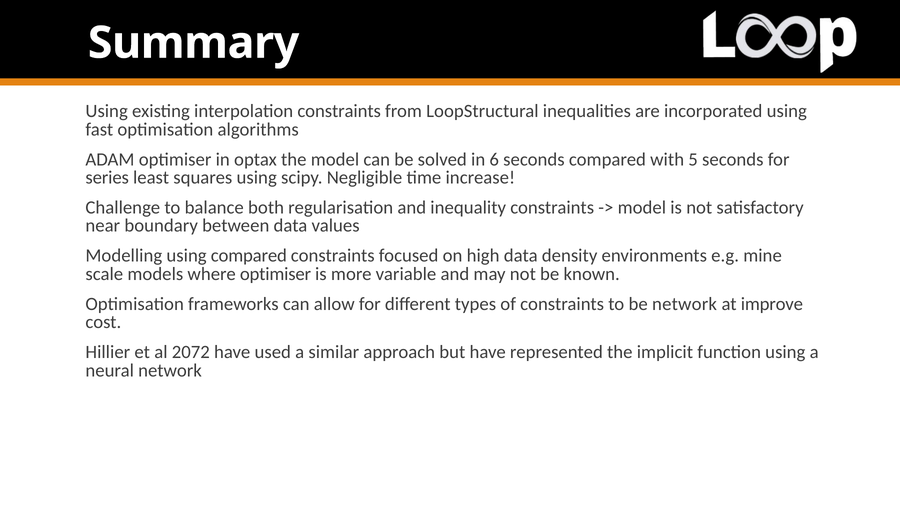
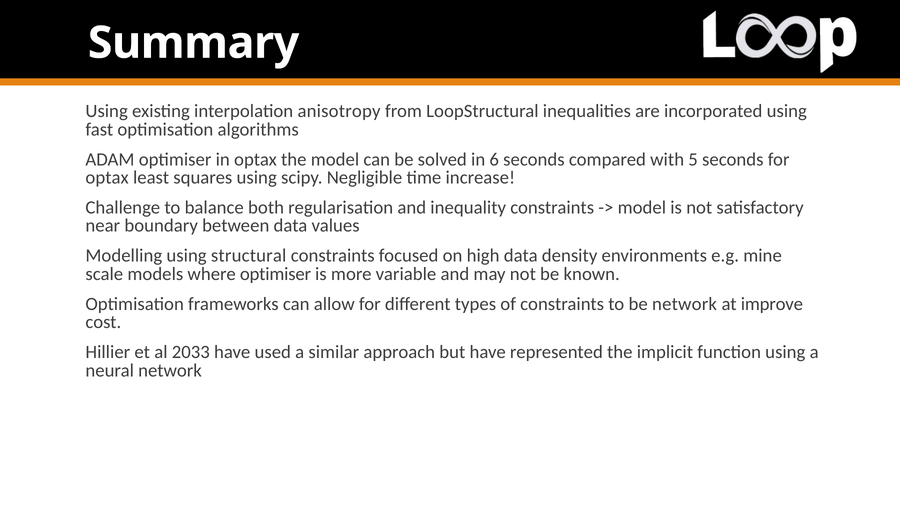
interpolation constraints: constraints -> anisotropy
series at (107, 178): series -> optax
using compared: compared -> structural
2072: 2072 -> 2033
